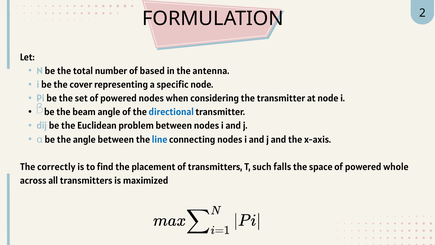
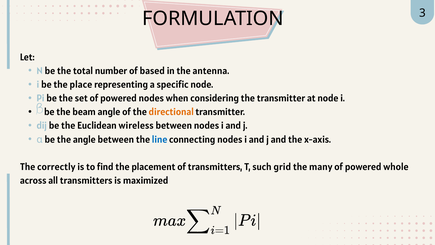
2: 2 -> 3
cover: cover -> place
directional colour: blue -> orange
problem: problem -> wireless
falls: falls -> grid
space: space -> many
